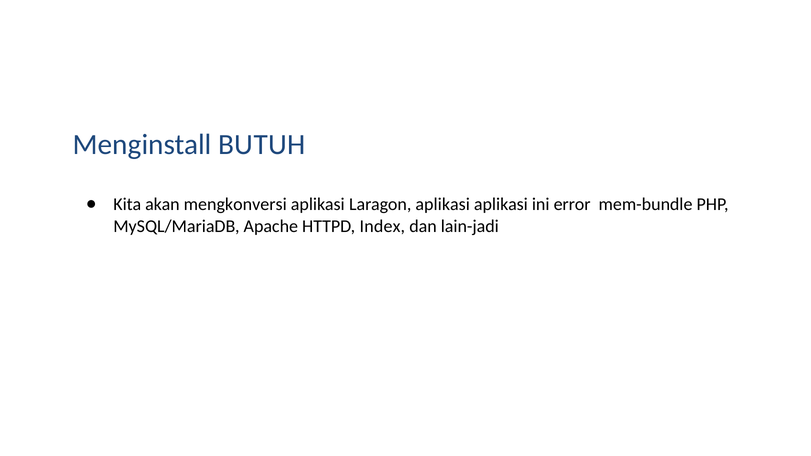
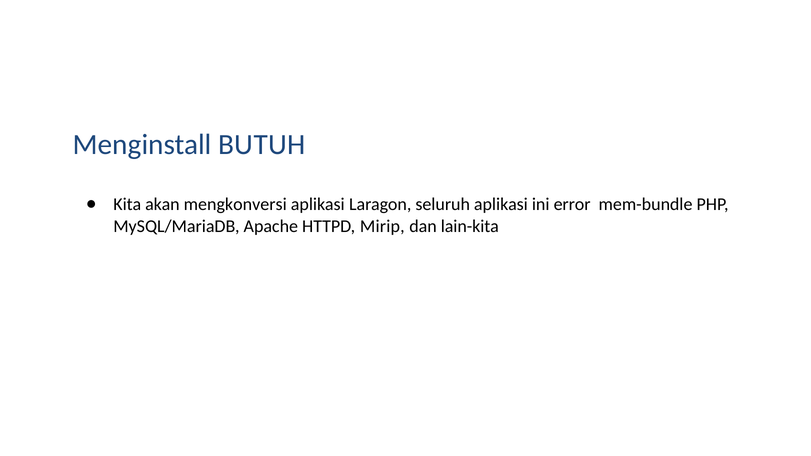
Laragon aplikasi: aplikasi -> seluruh
Index: Index -> Mirip
lain-jadi: lain-jadi -> lain-kita
